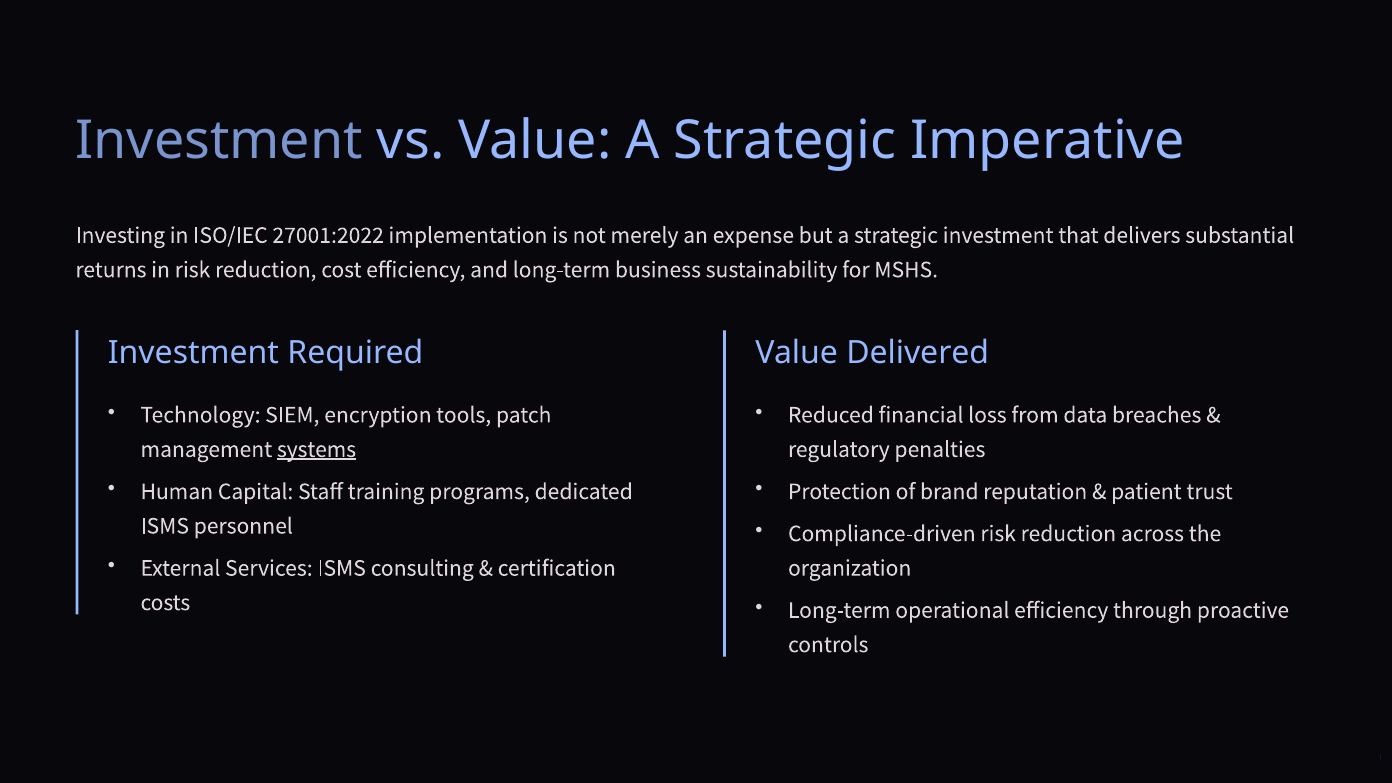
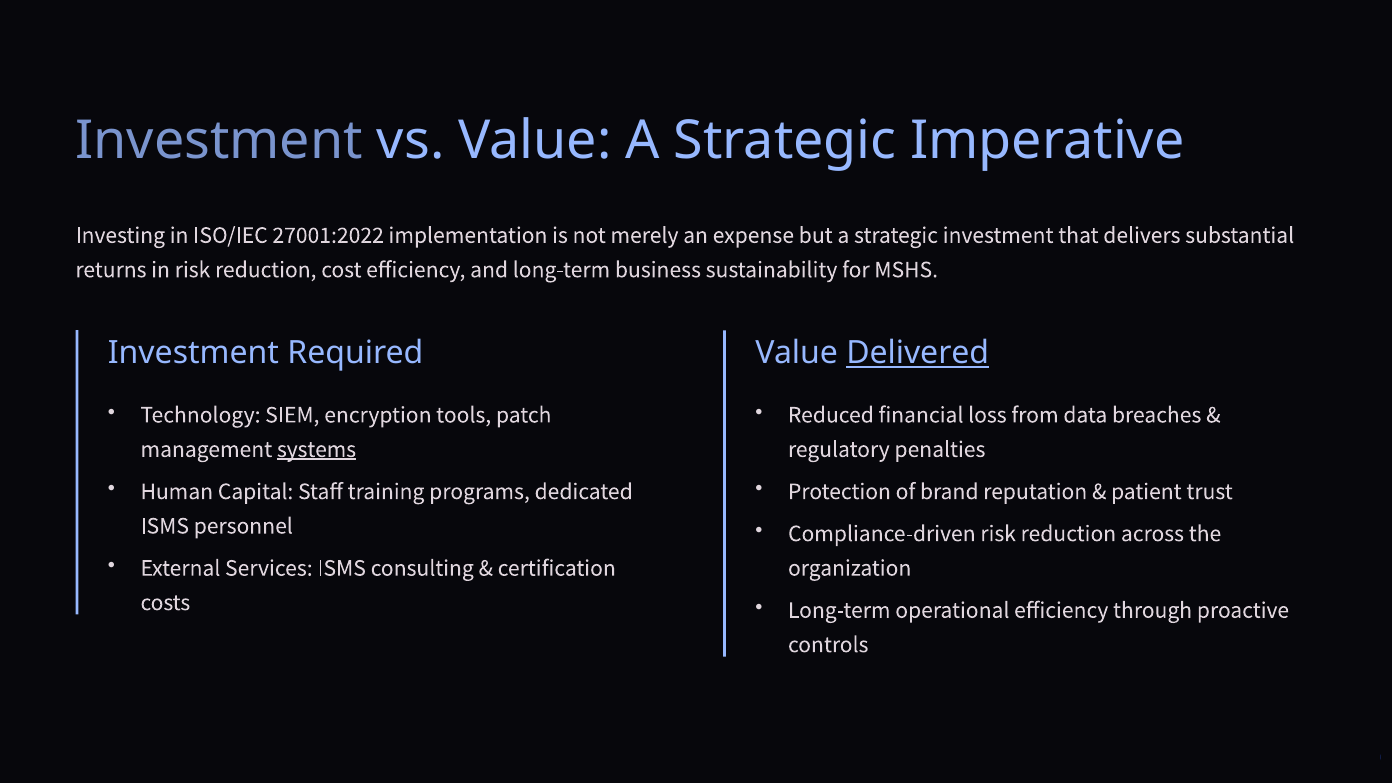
Delivered underline: none -> present
